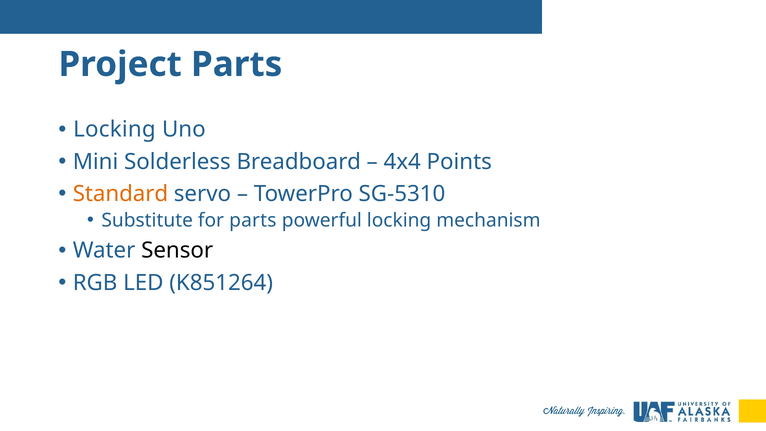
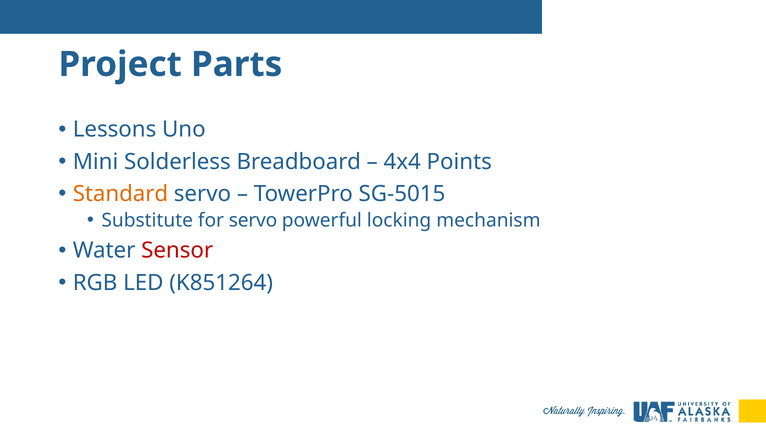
Locking at (114, 130): Locking -> Lessons
SG-5310: SG-5310 -> SG-5015
for parts: parts -> servo
Sensor colour: black -> red
